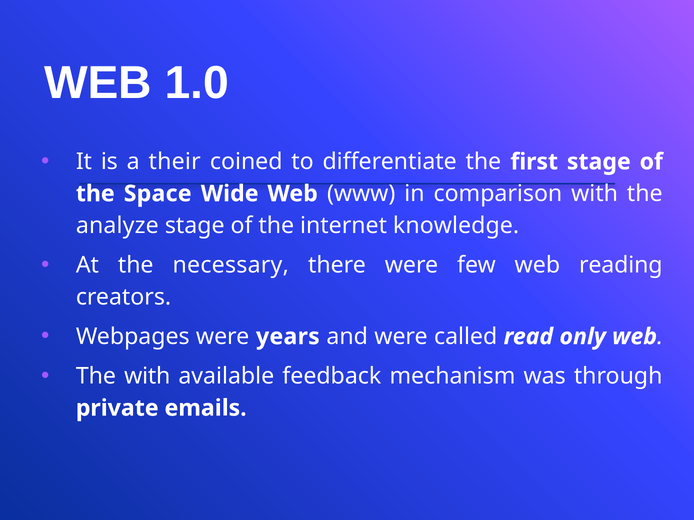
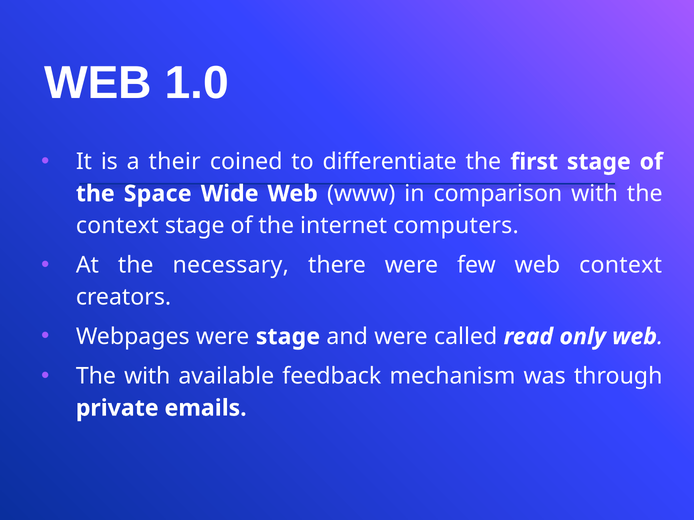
analyze at (117, 226): analyze -> context
knowledge: knowledge -> computers
web reading: reading -> context
were years: years -> stage
